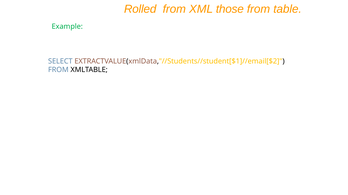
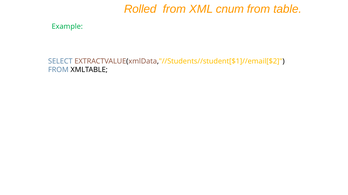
those: those -> cnum
